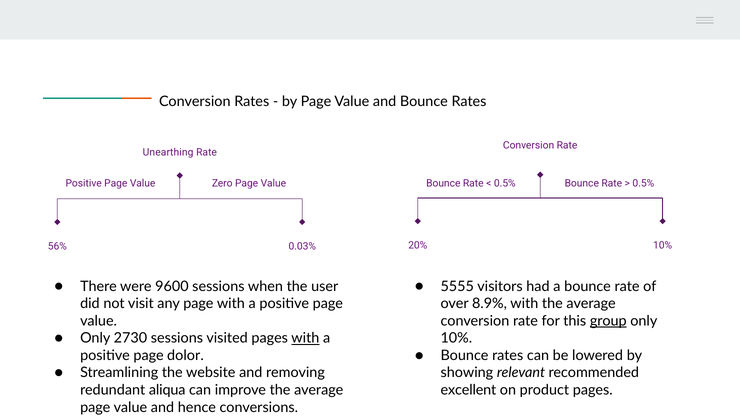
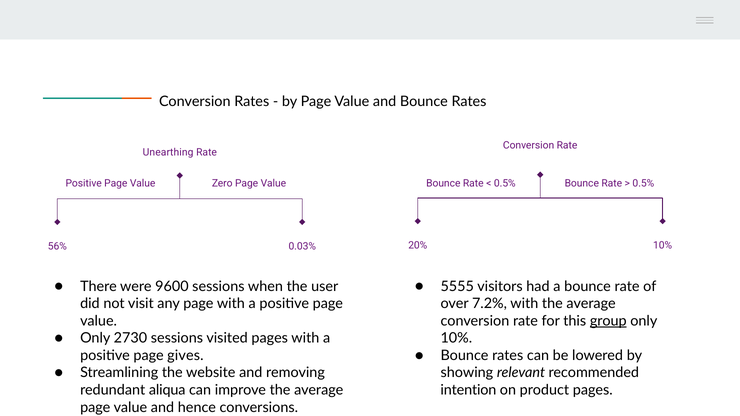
8.9%: 8.9% -> 7.2%
with at (305, 338) underline: present -> none
dolor: dolor -> gives
excellent: excellent -> intention
